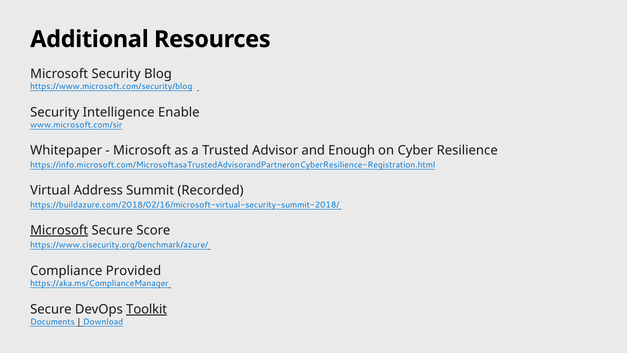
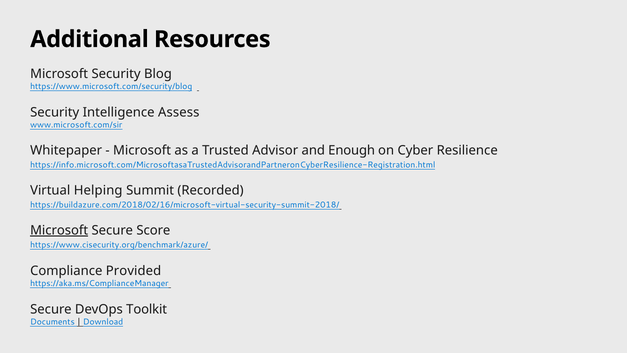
Enable: Enable -> Assess
Address: Address -> Helping
Toolkit underline: present -> none
